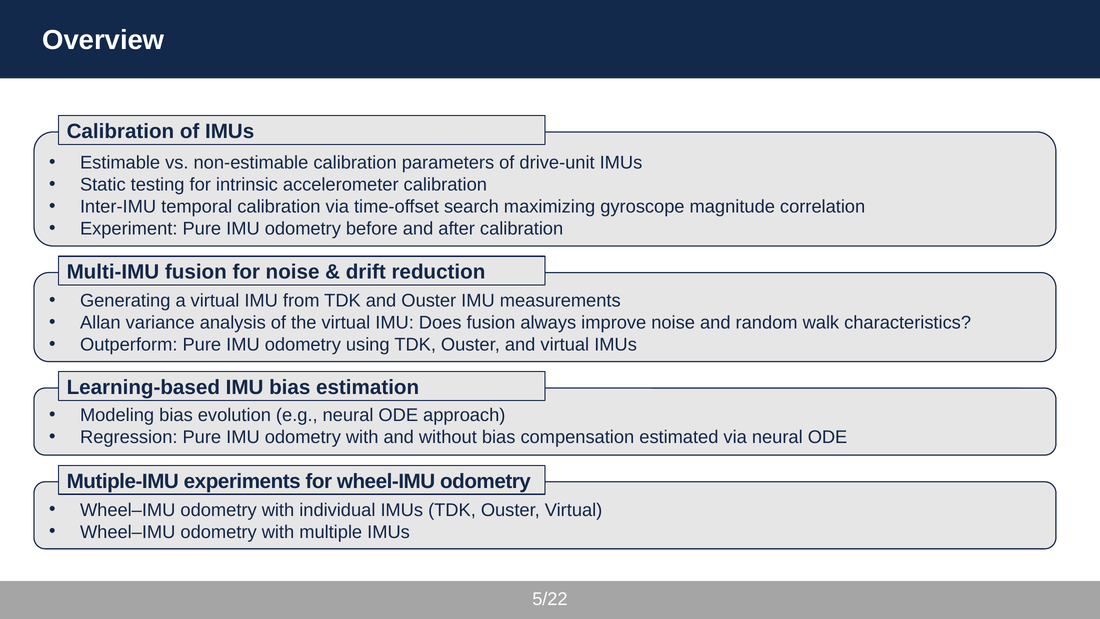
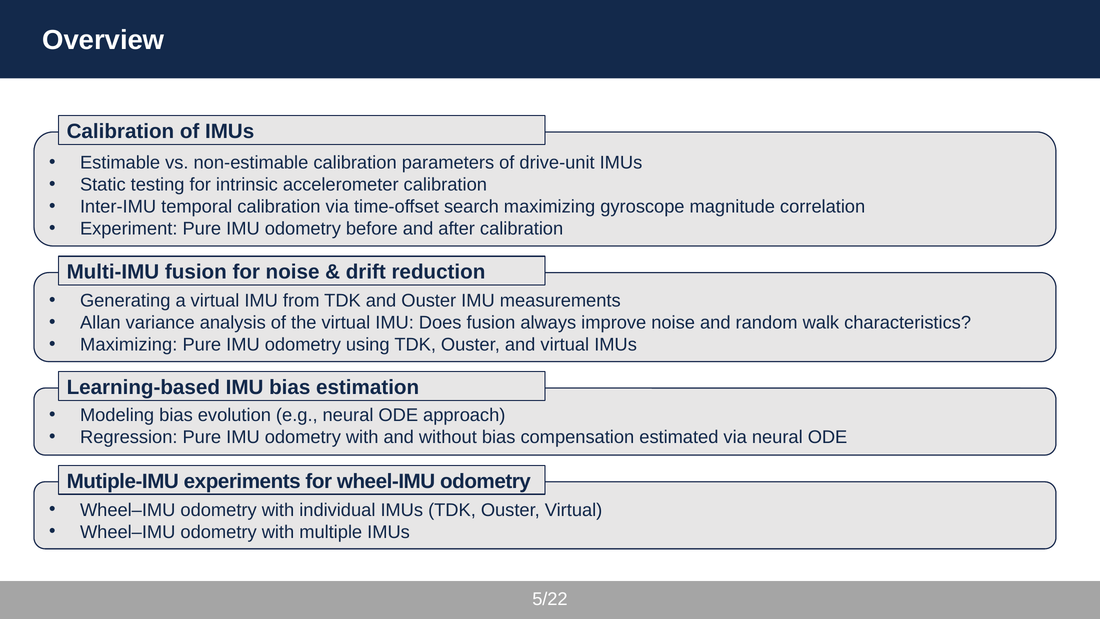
Outperform at (129, 345): Outperform -> Maximizing
